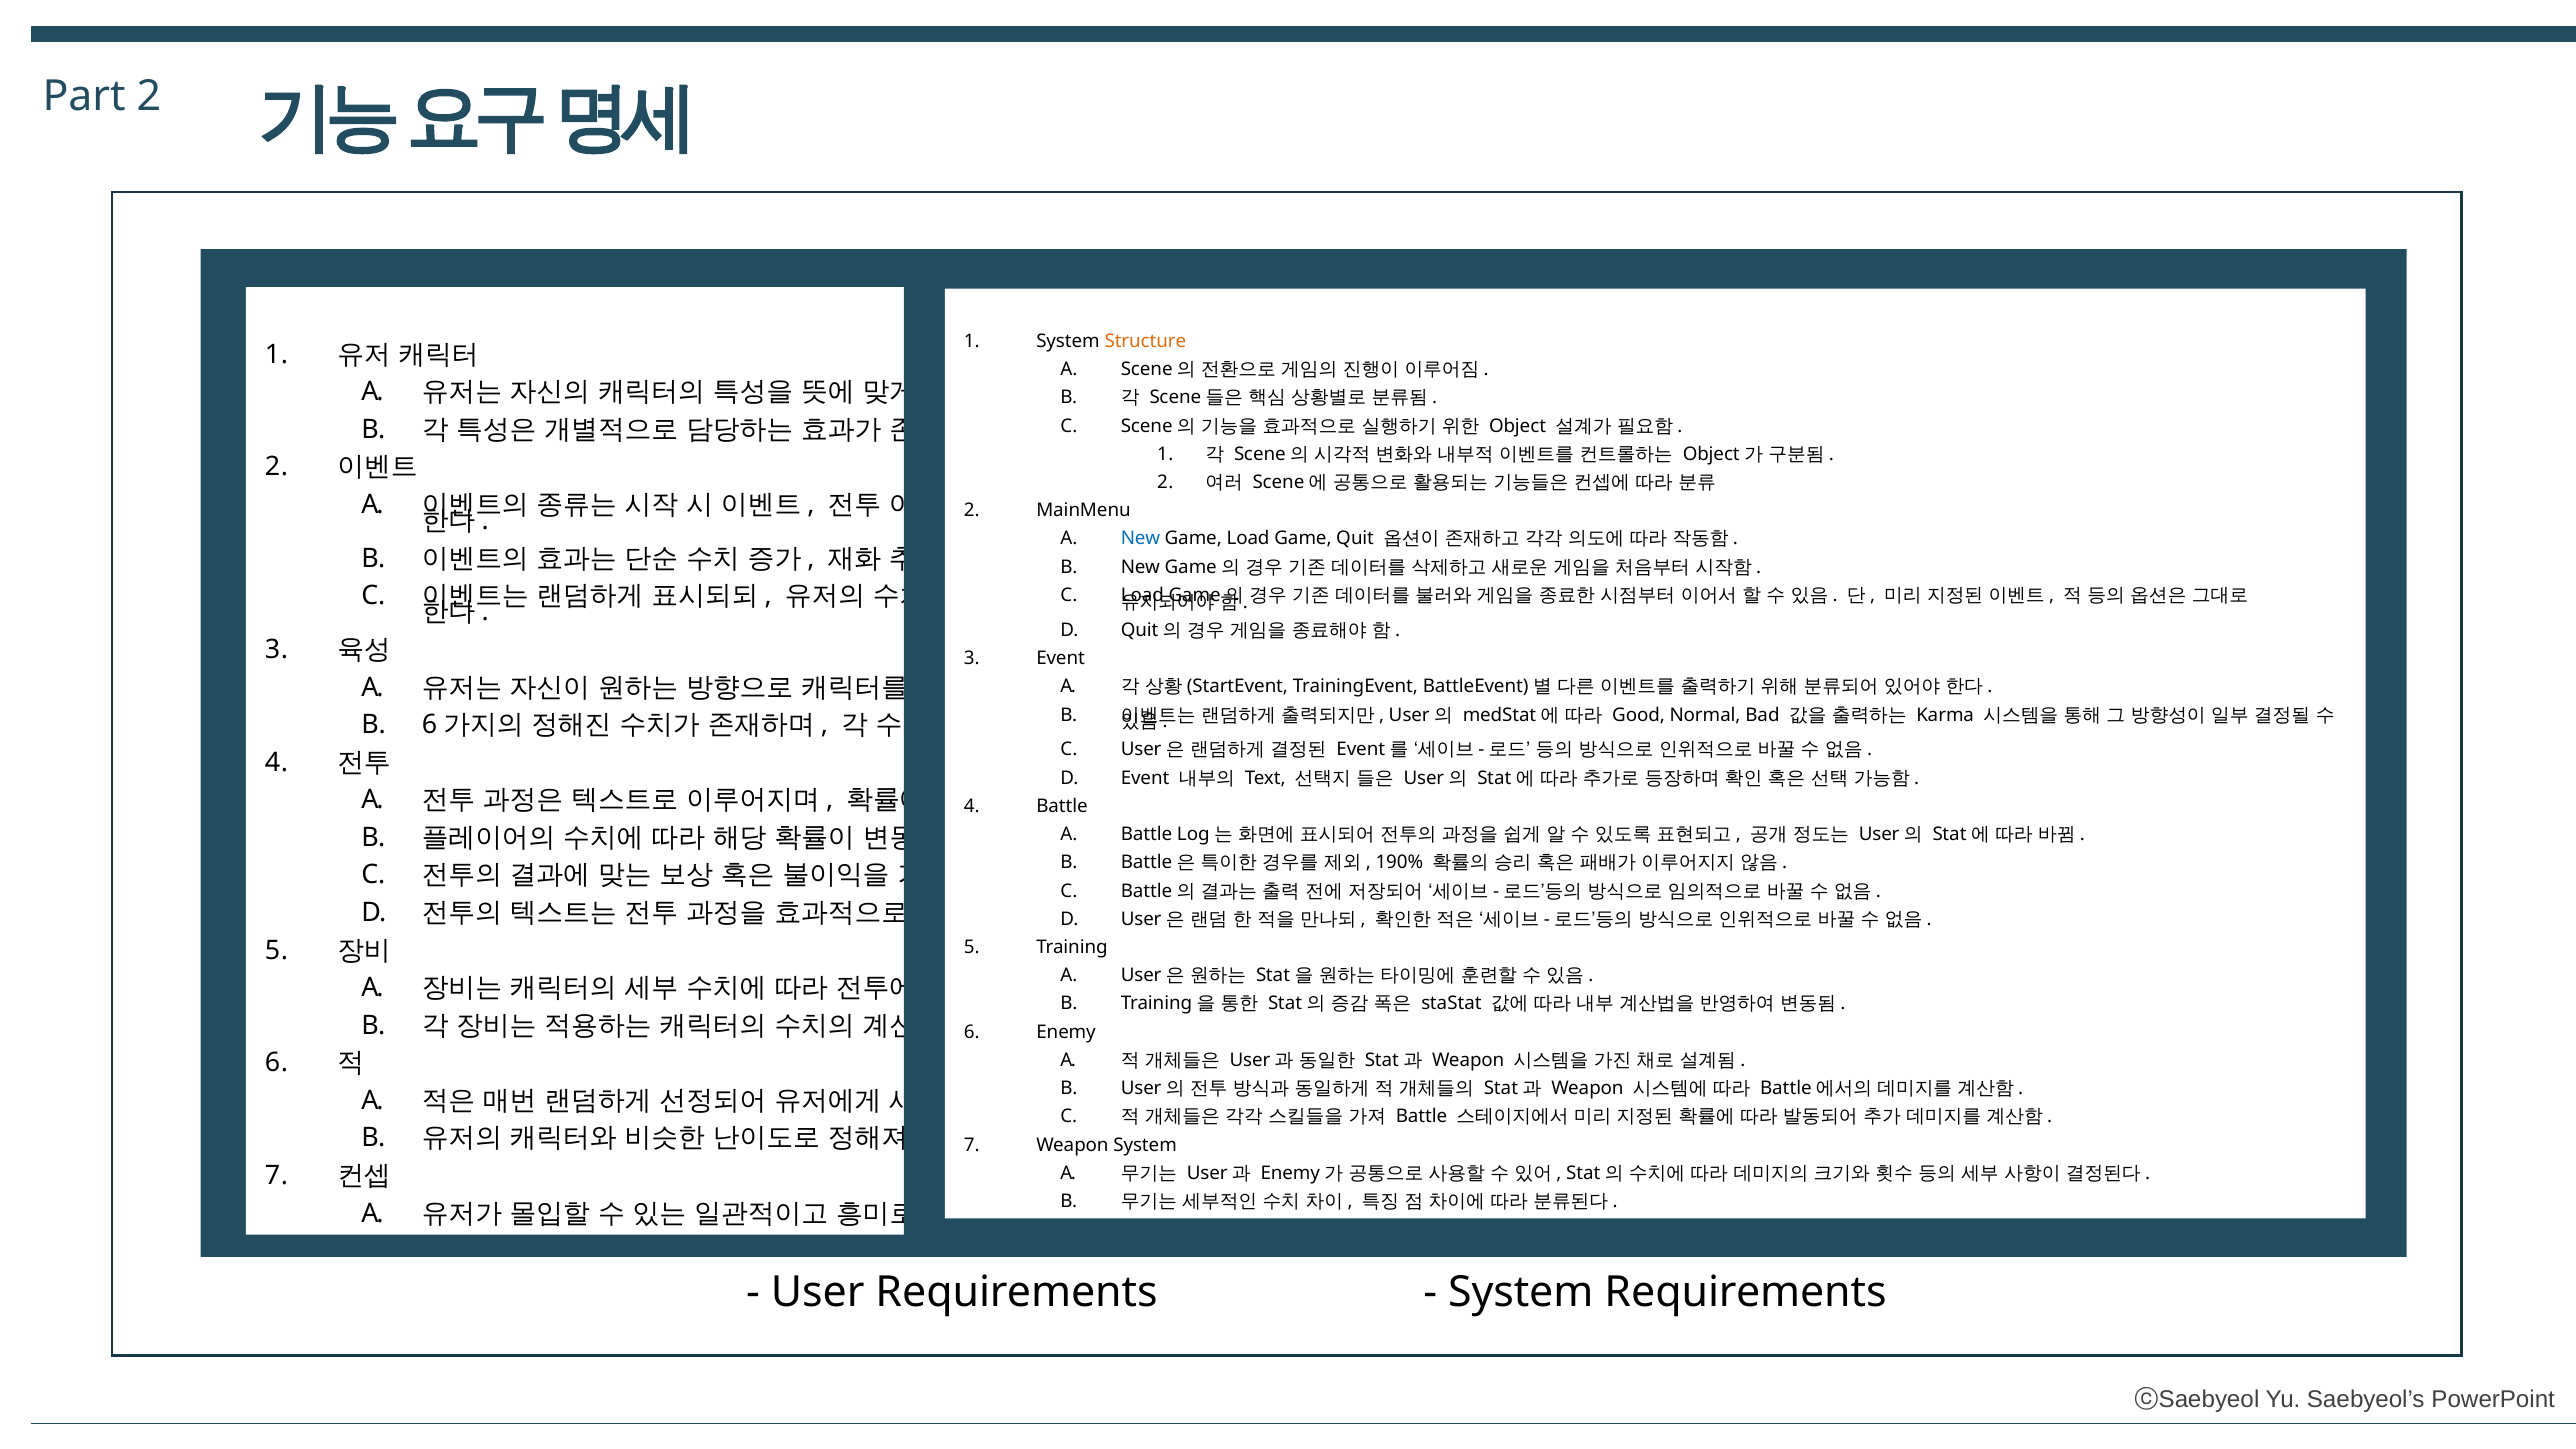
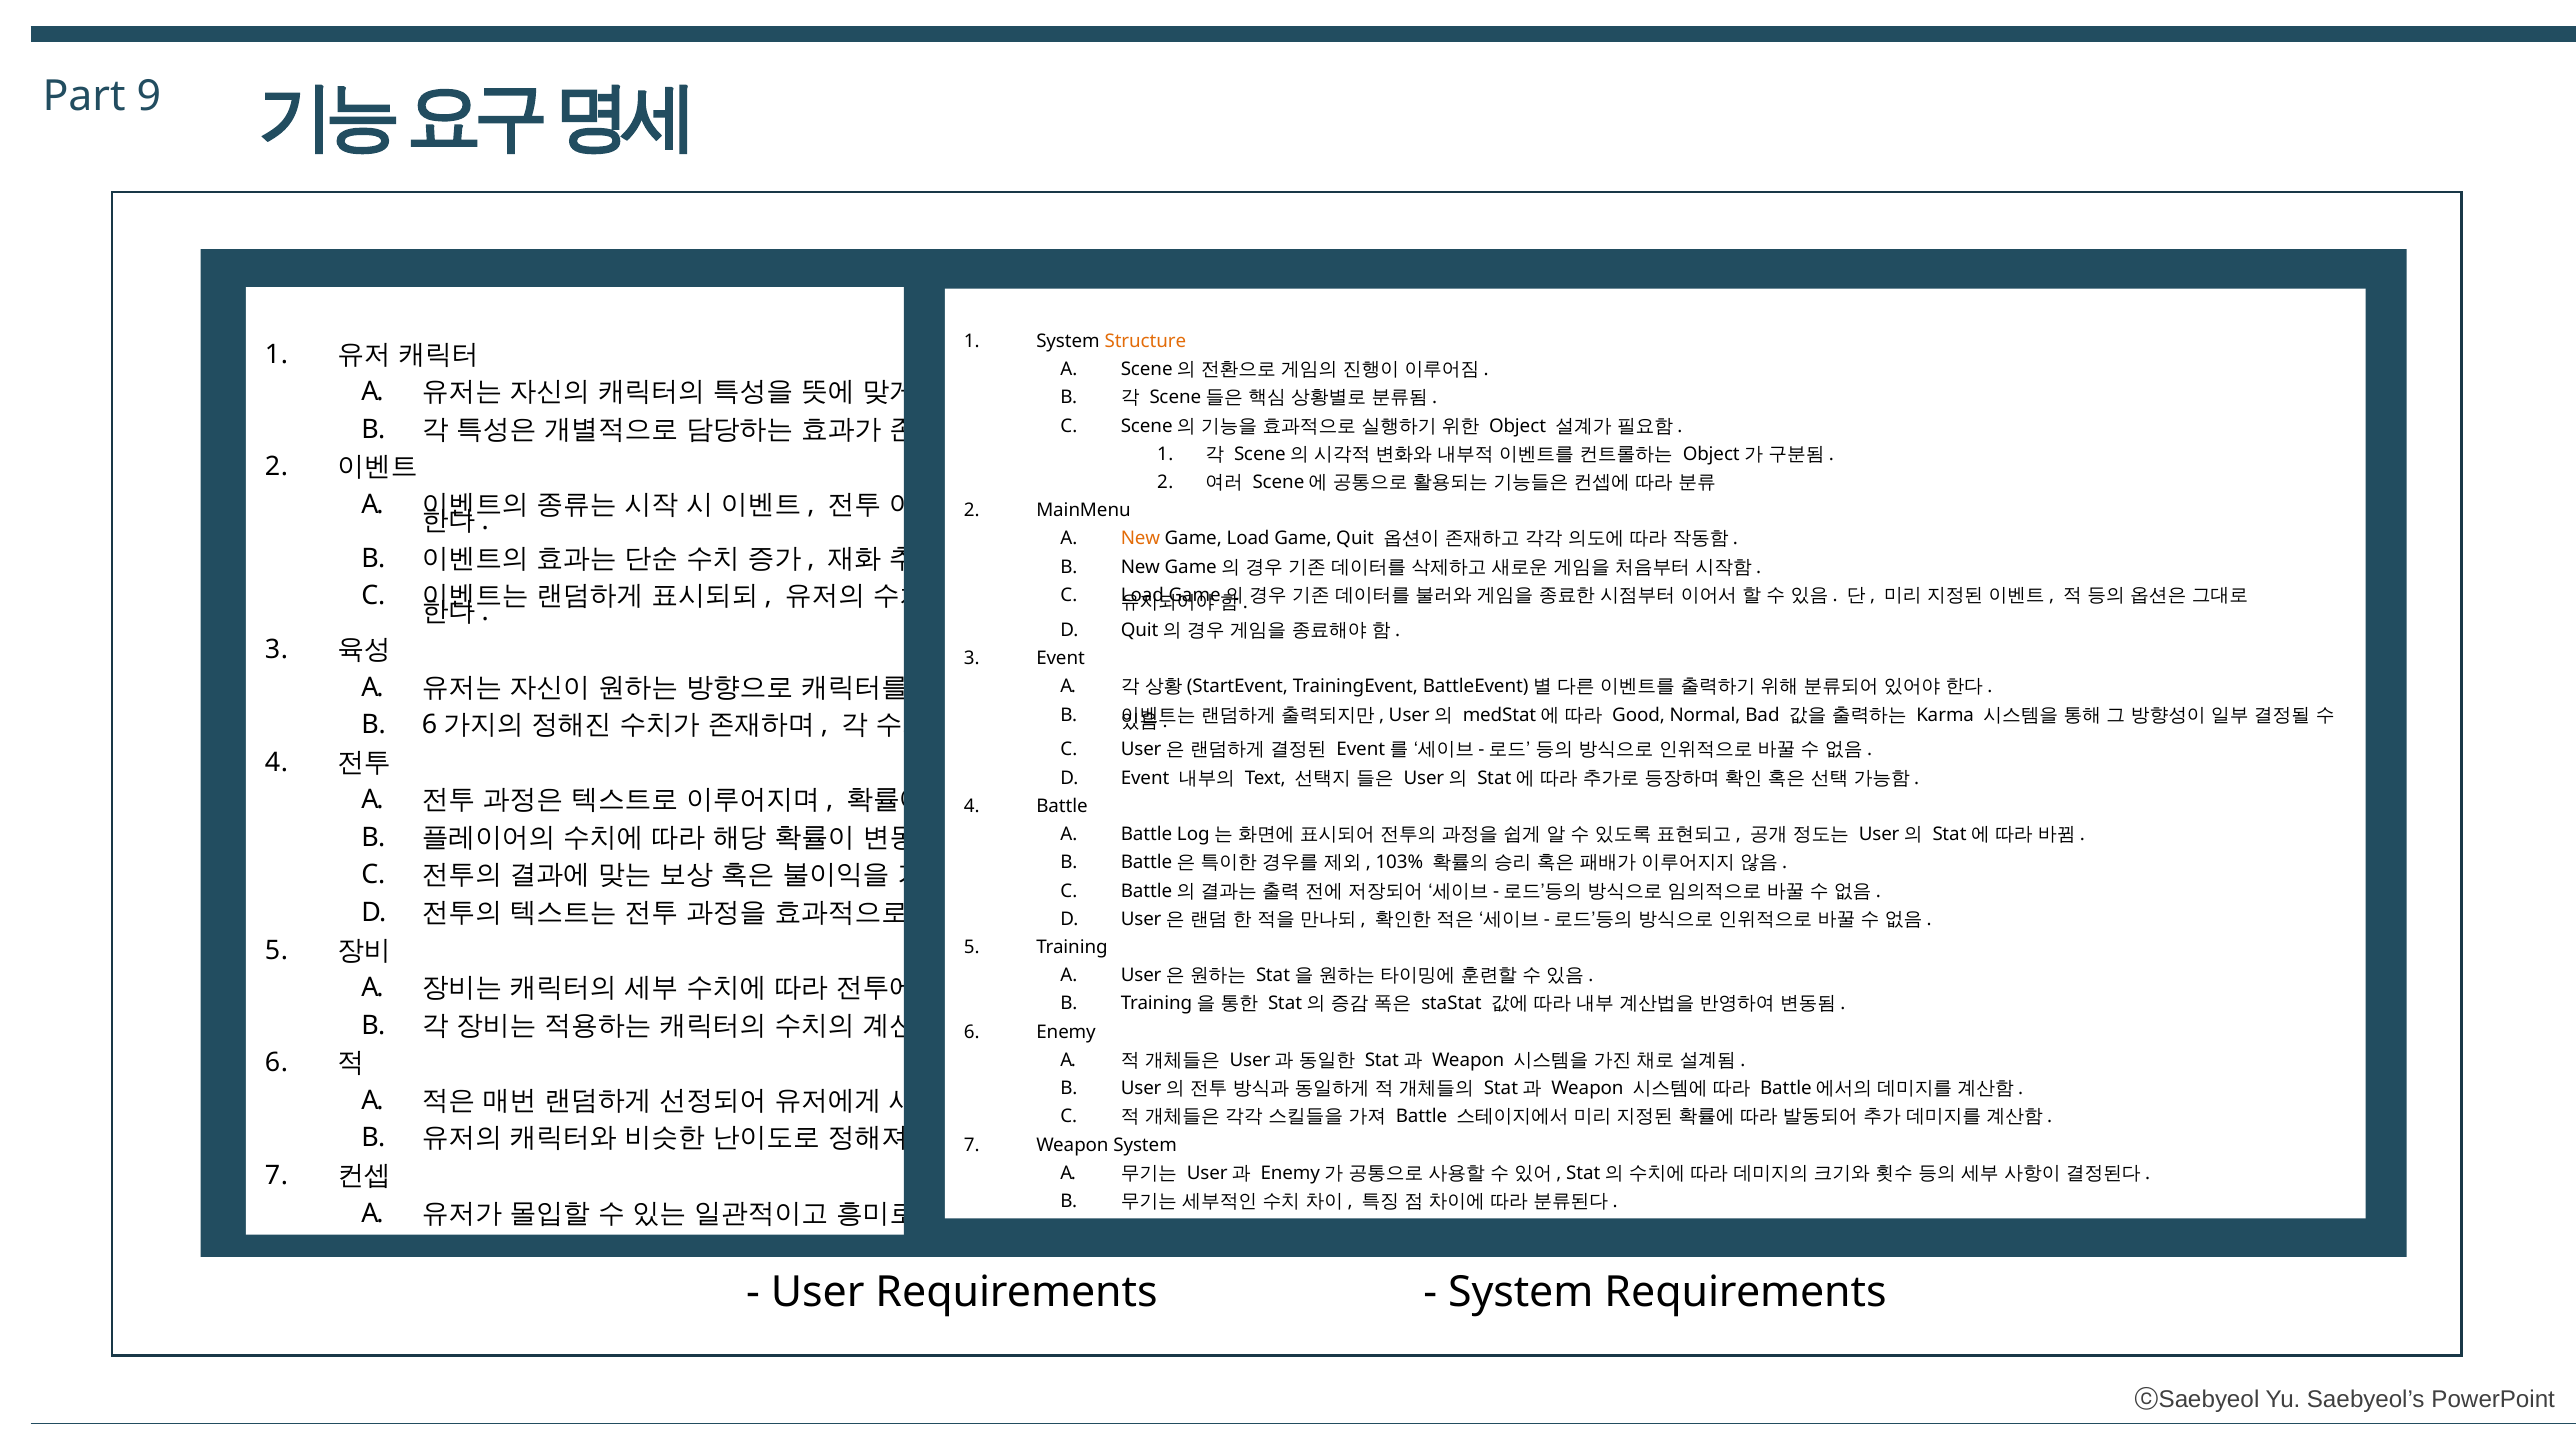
Part 2: 2 -> 9
New at (1140, 539) colour: blue -> orange
190%: 190% -> 103%
